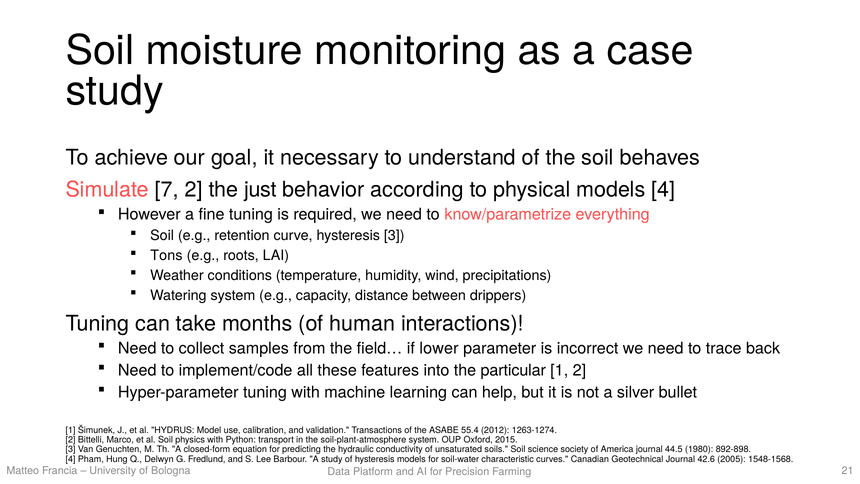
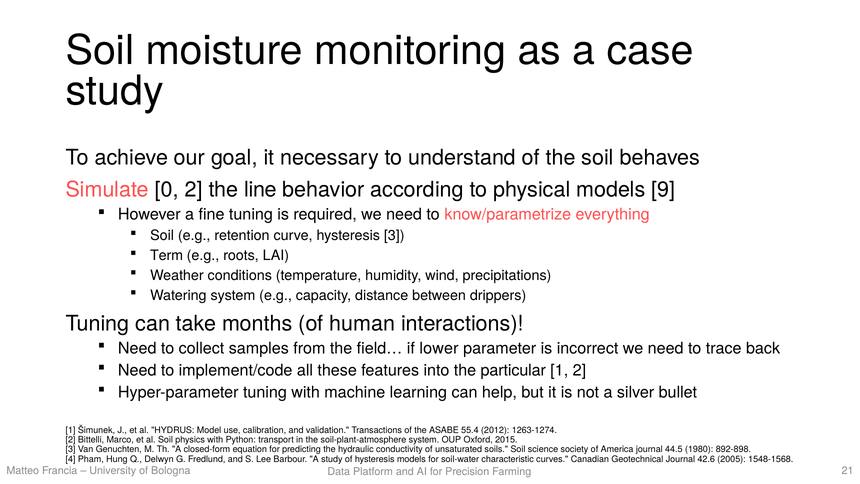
7: 7 -> 0
just: just -> line
models 4: 4 -> 9
Tons: Tons -> Term
